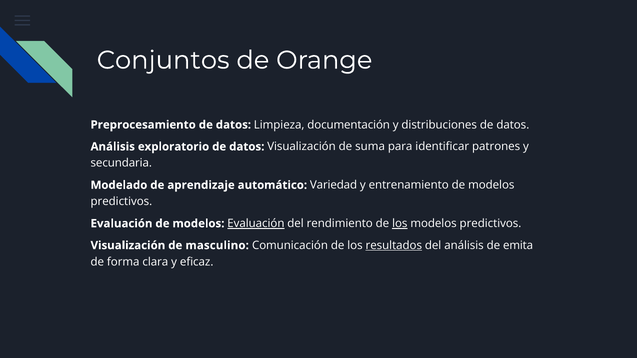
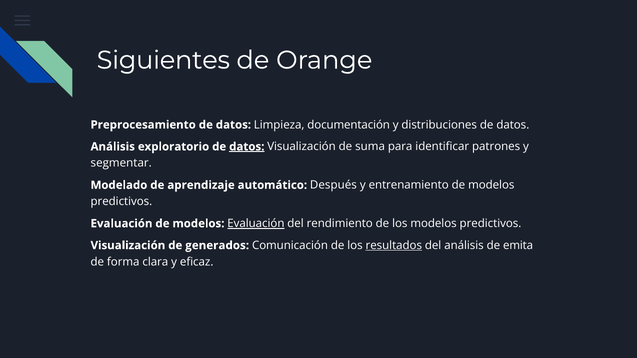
Conjuntos: Conjuntos -> Siguientes
datos at (247, 147) underline: none -> present
secundaria: secundaria -> segmentar
Variedad: Variedad -> Después
los at (400, 224) underline: present -> none
masculino: masculino -> generados
